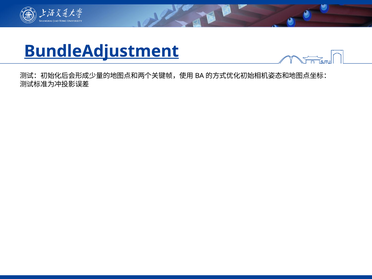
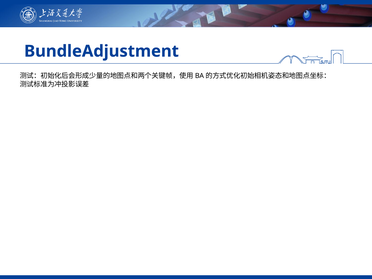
BundleAdjustment underline: present -> none
